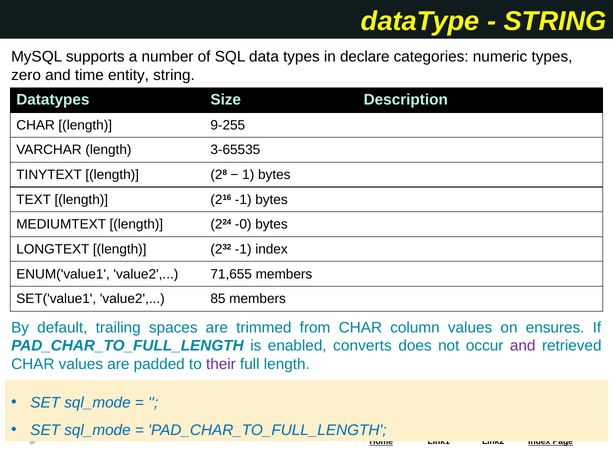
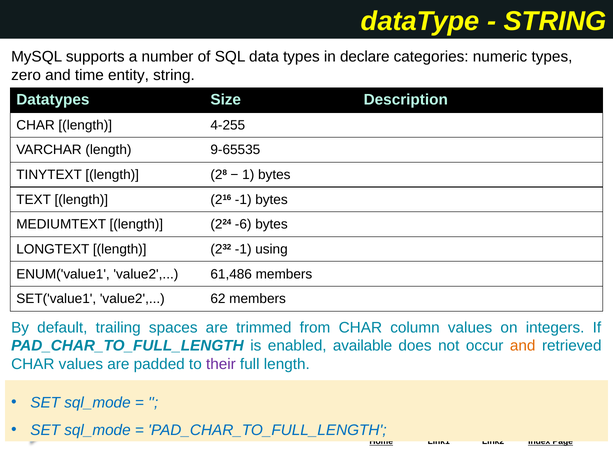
9-255: 9-255 -> 4-255
3-65535: 3-65535 -> 9-65535
-0: -0 -> -6
-1 index: index -> using
71,655: 71,655 -> 61,486
85: 85 -> 62
ensures: ensures -> integers
converts: converts -> available
and at (523, 346) colour: purple -> orange
